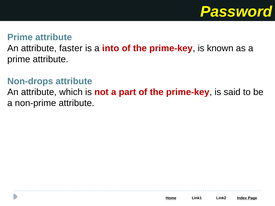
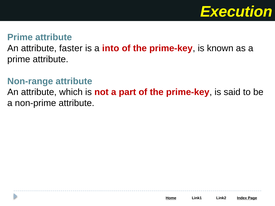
Password: Password -> Execution
Non-drops: Non-drops -> Non-range
